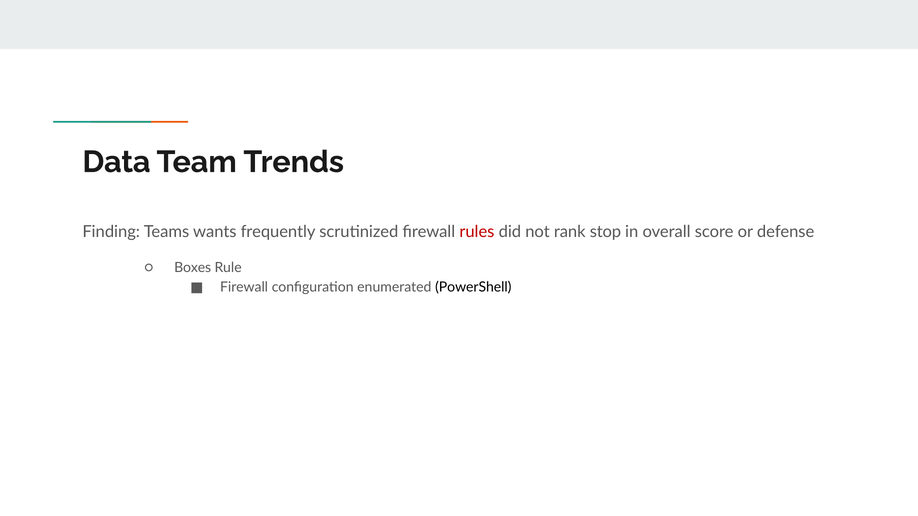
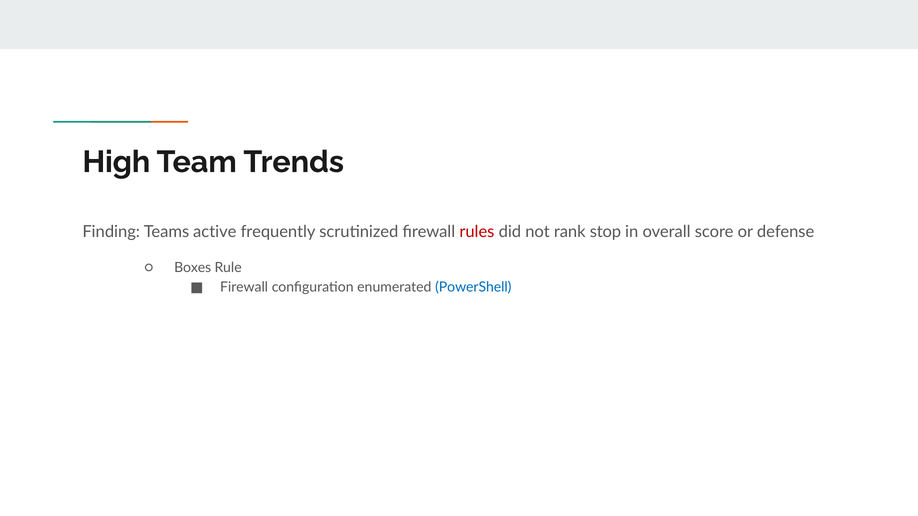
Data: Data -> High
wants: wants -> active
PowerShell colour: black -> blue
